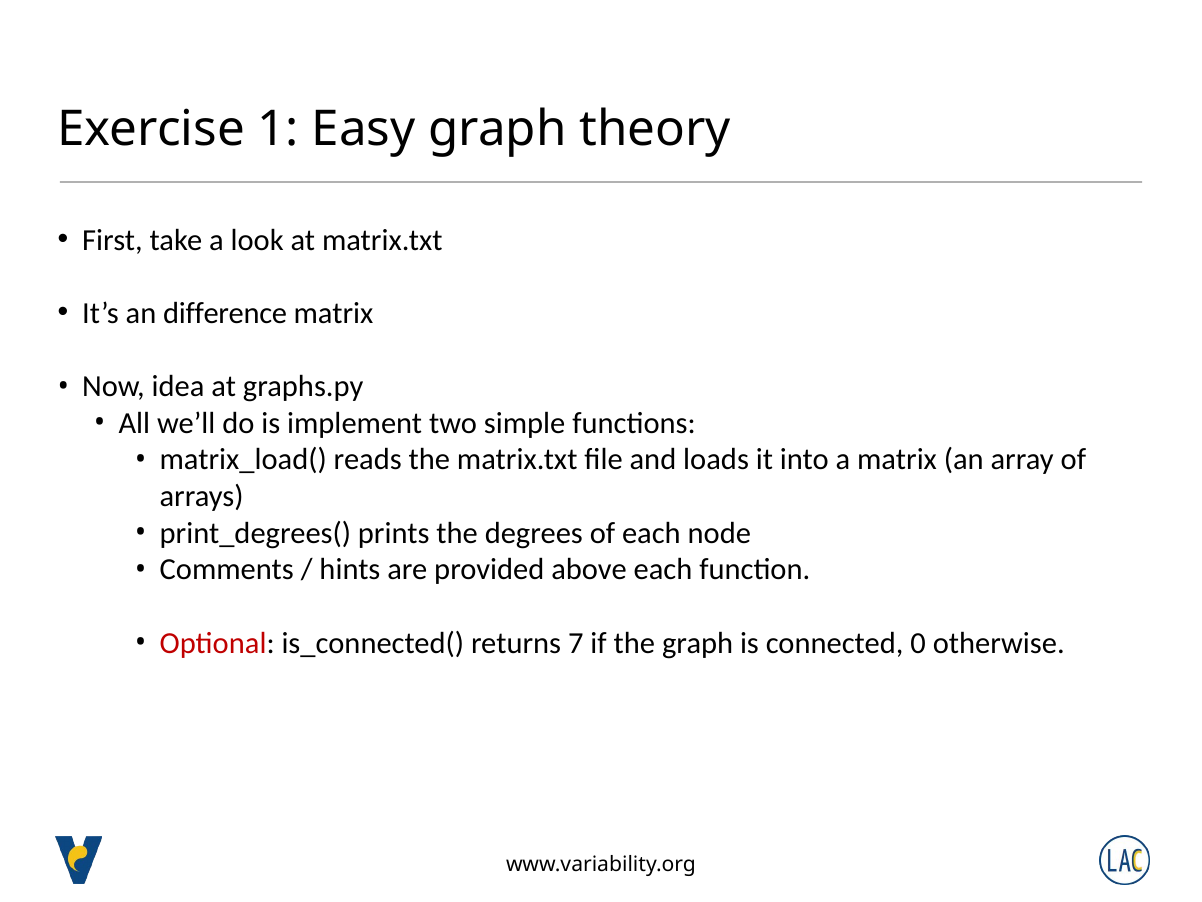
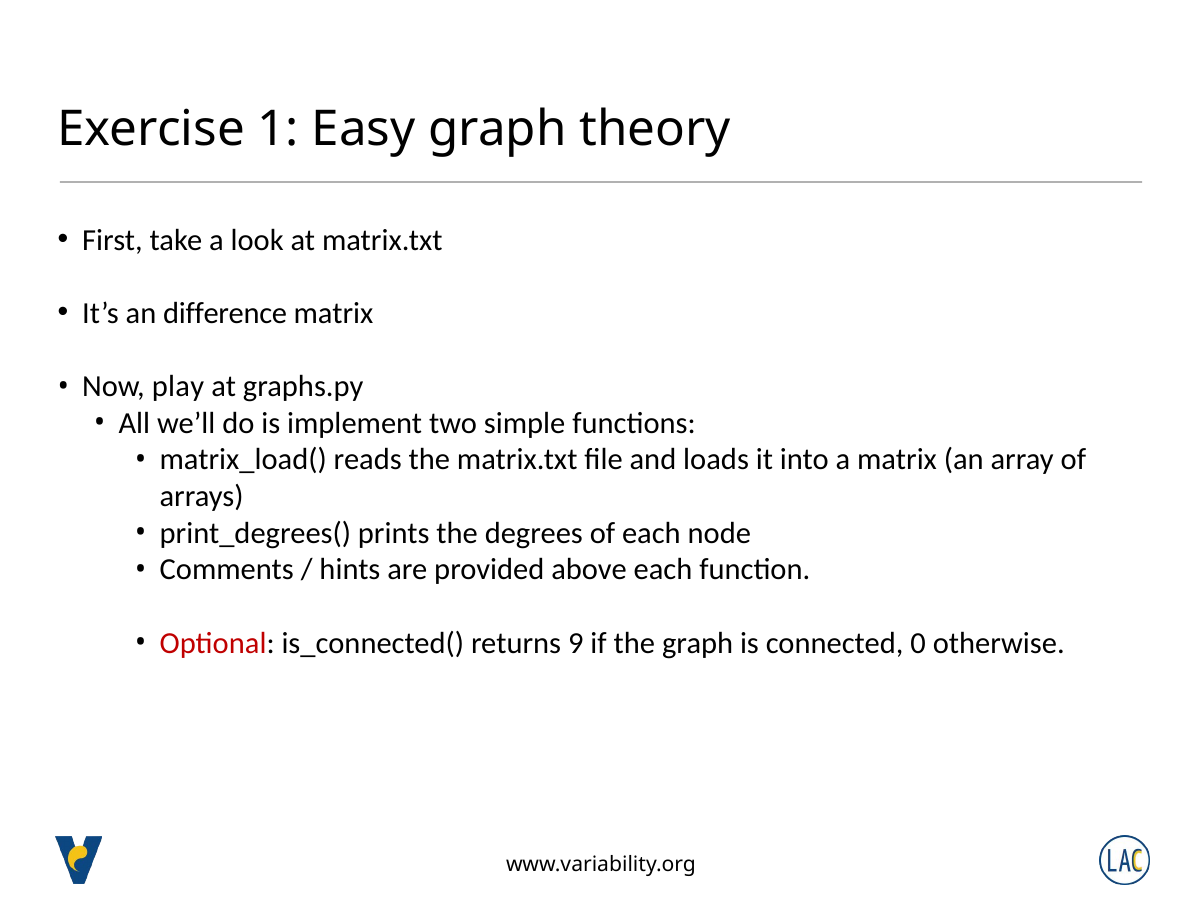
idea: idea -> play
7: 7 -> 9
